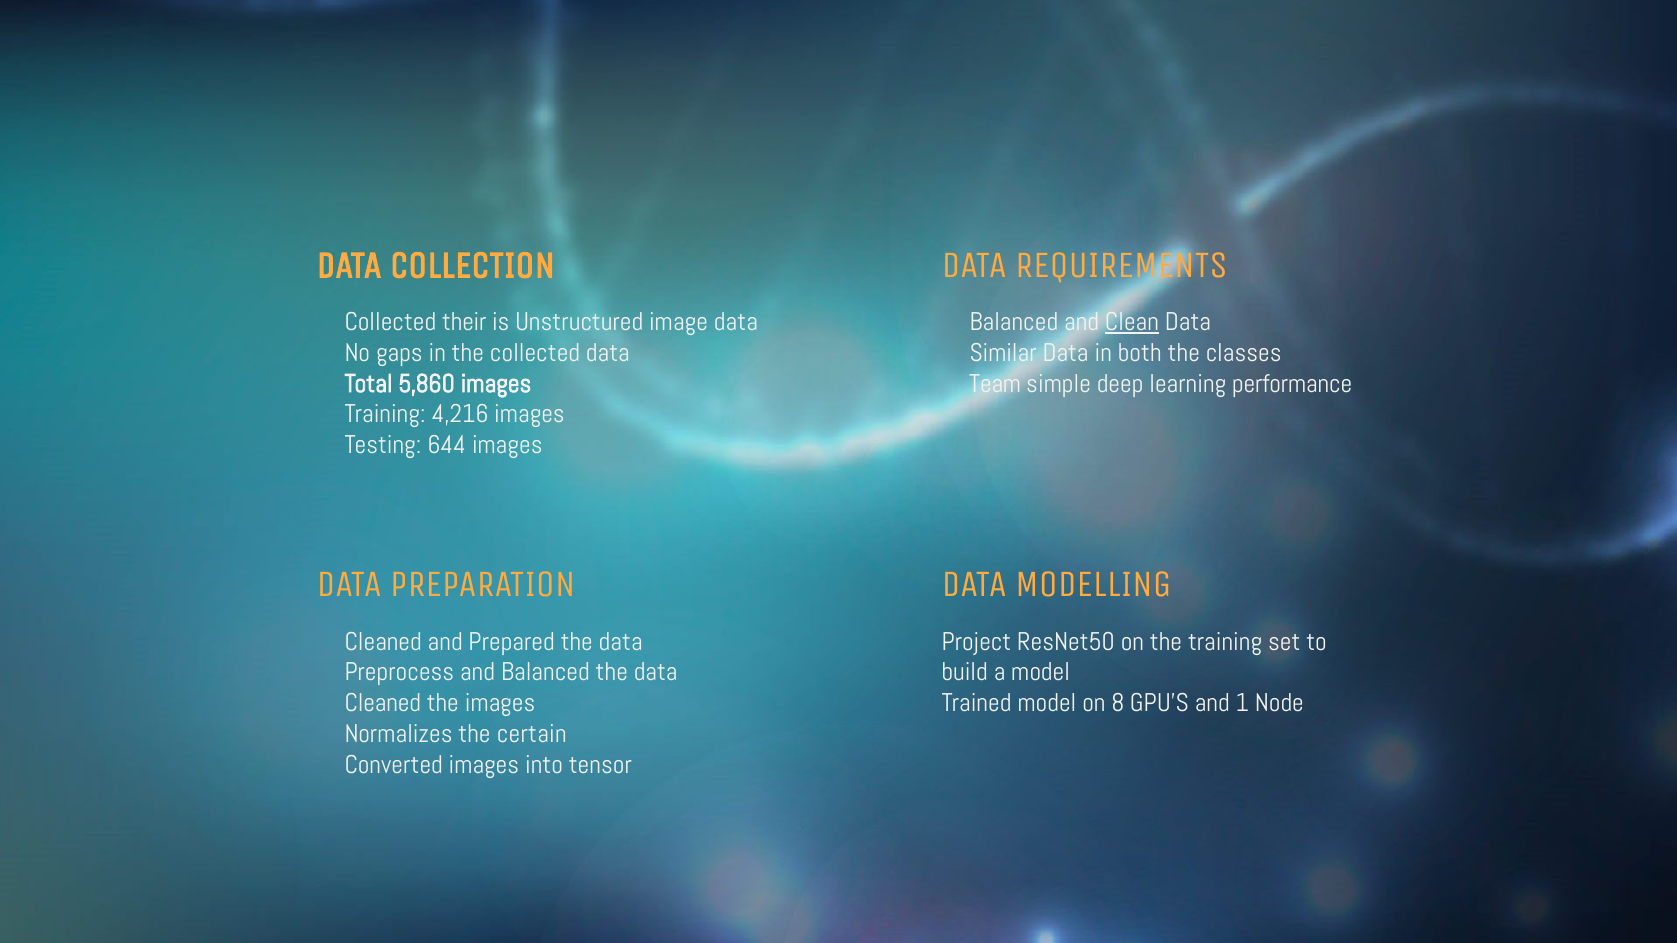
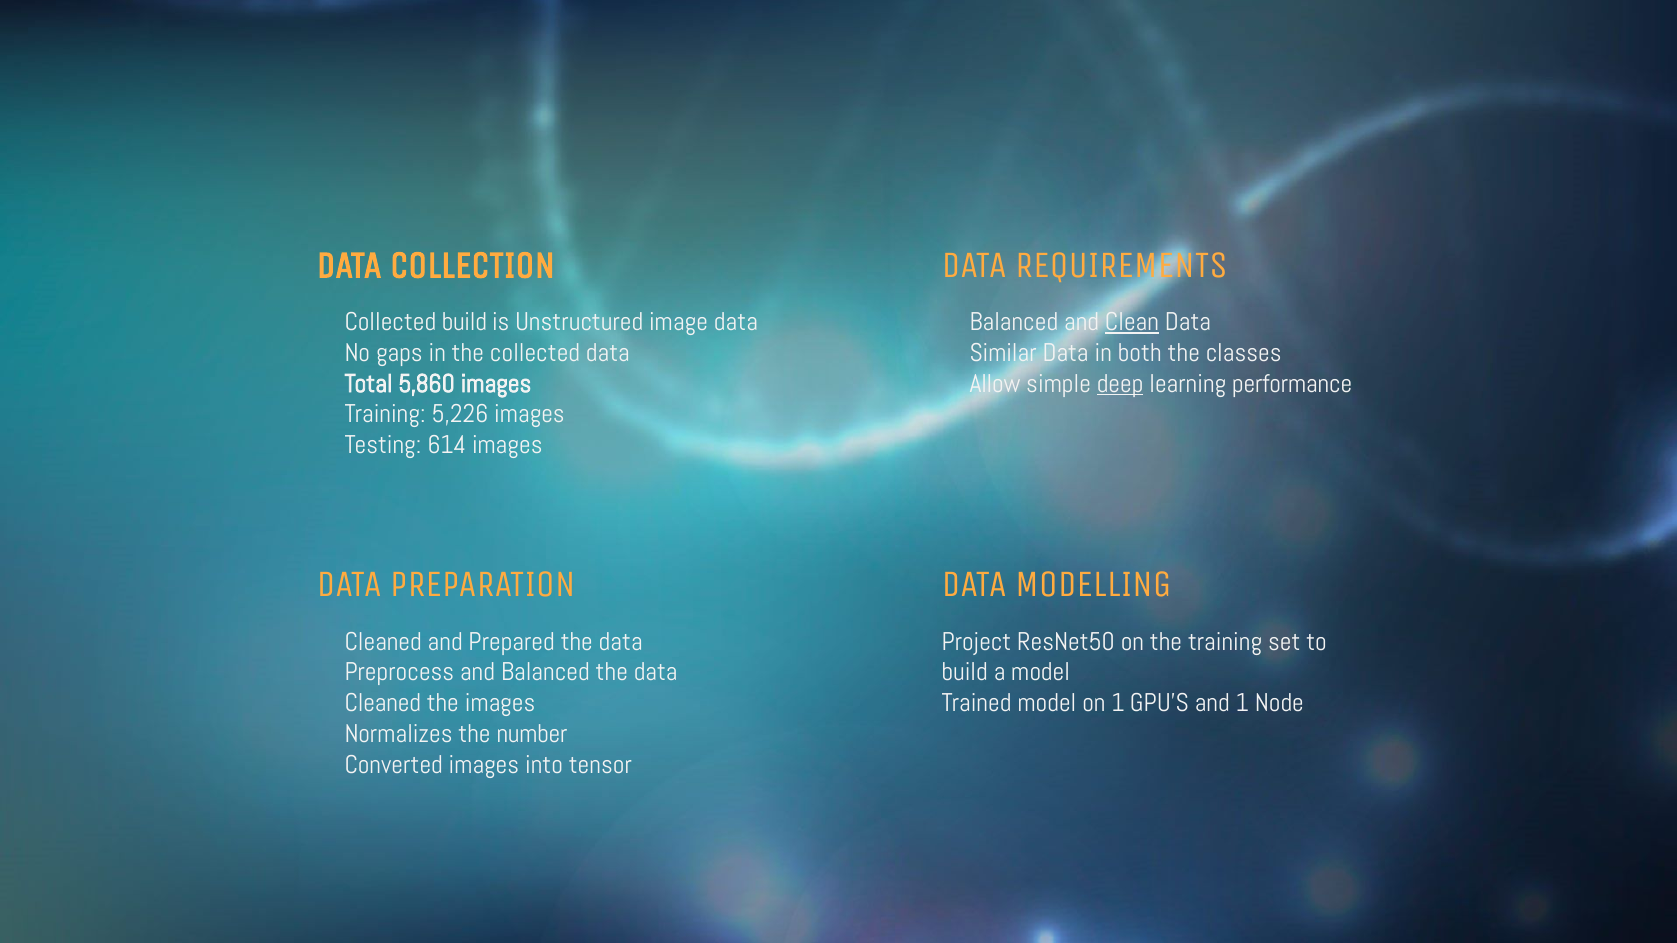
Collected their: their -> build
Team: Team -> Allow
deep underline: none -> present
4,216: 4,216 -> 5,226
644: 644 -> 614
on 8: 8 -> 1
certain: certain -> number
